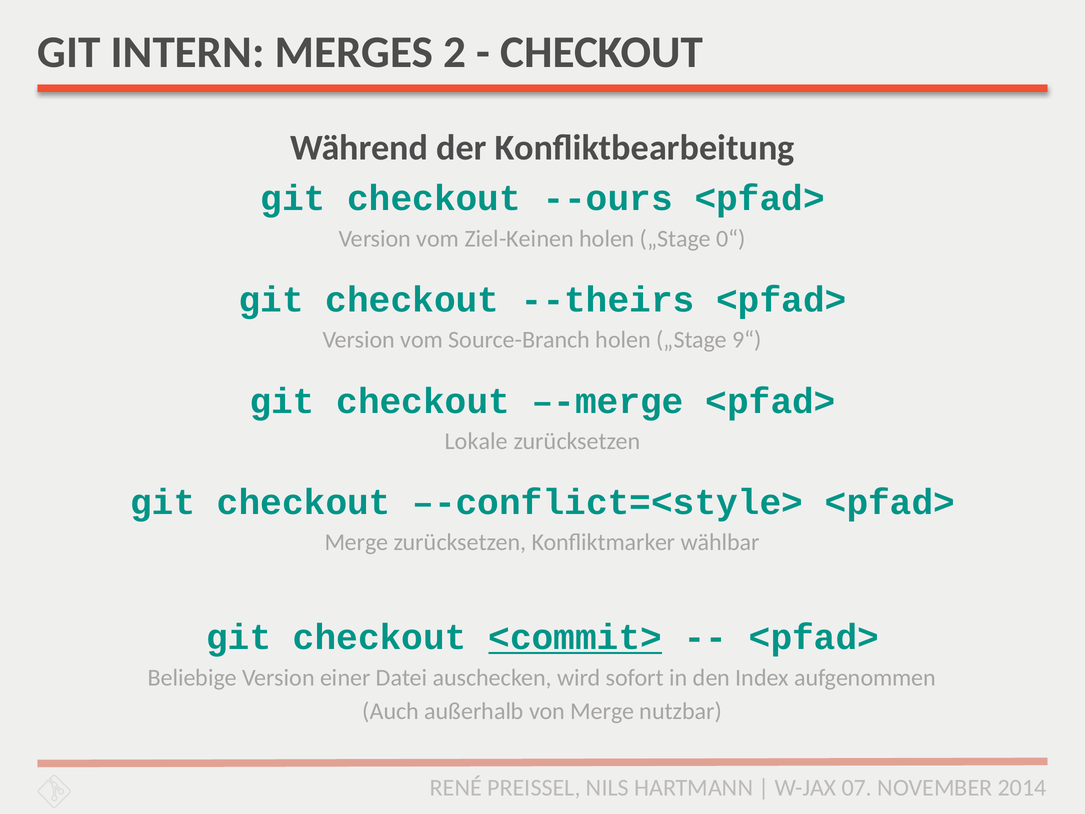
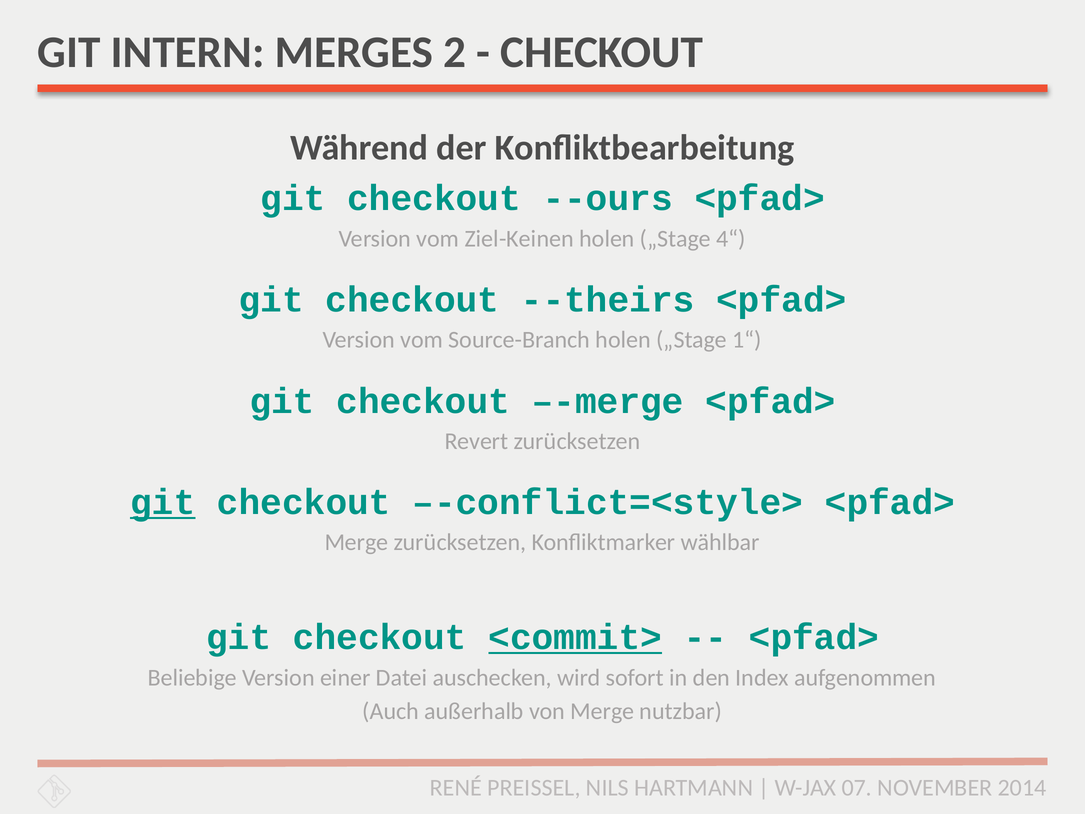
0“: 0“ -> 4“
9“: 9“ -> 1“
Lokale: Lokale -> Revert
git at (163, 502) underline: none -> present
